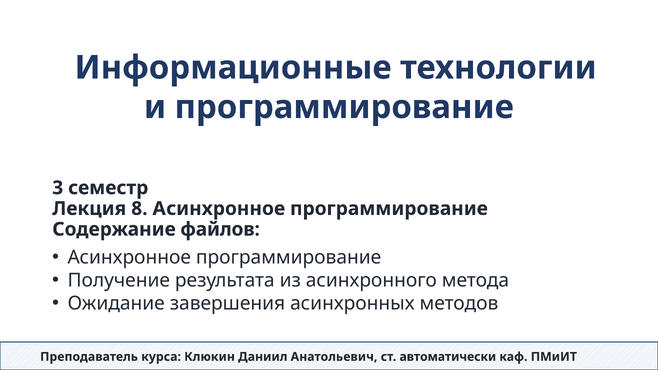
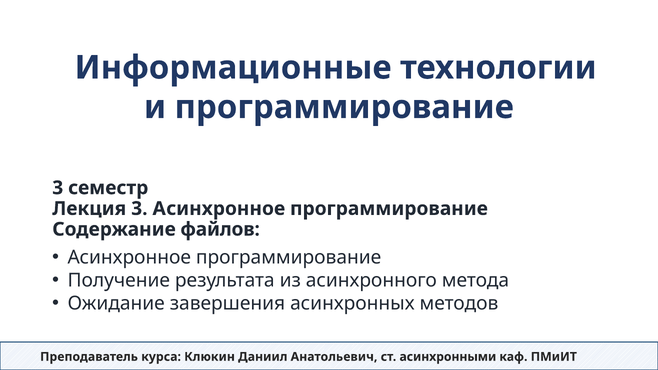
Лекция 8: 8 -> 3
автоматически: автоматически -> асинхронными
